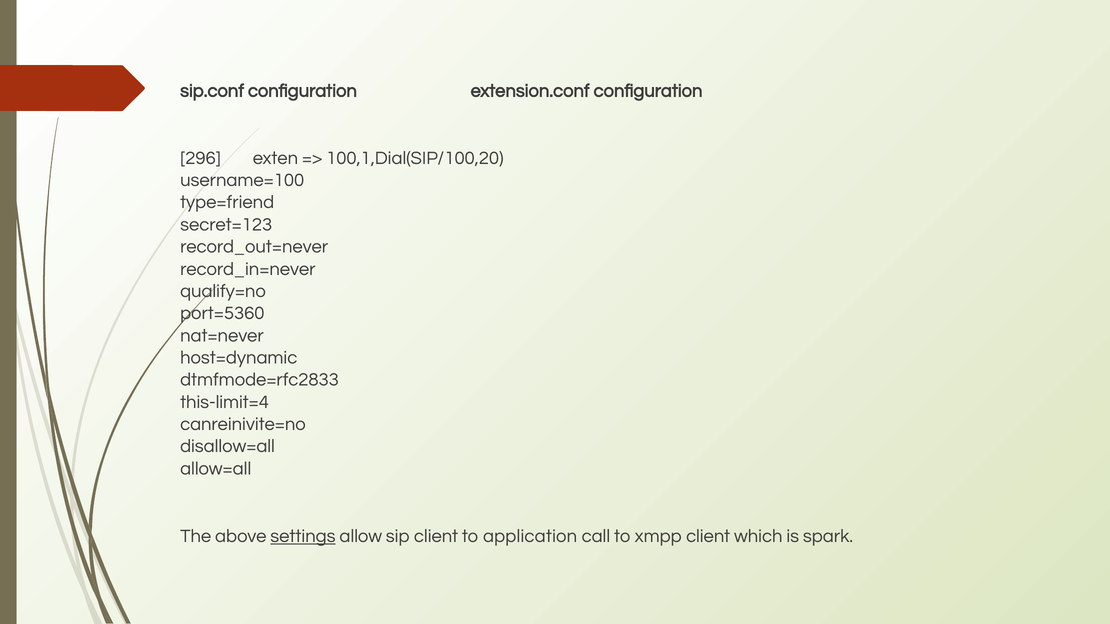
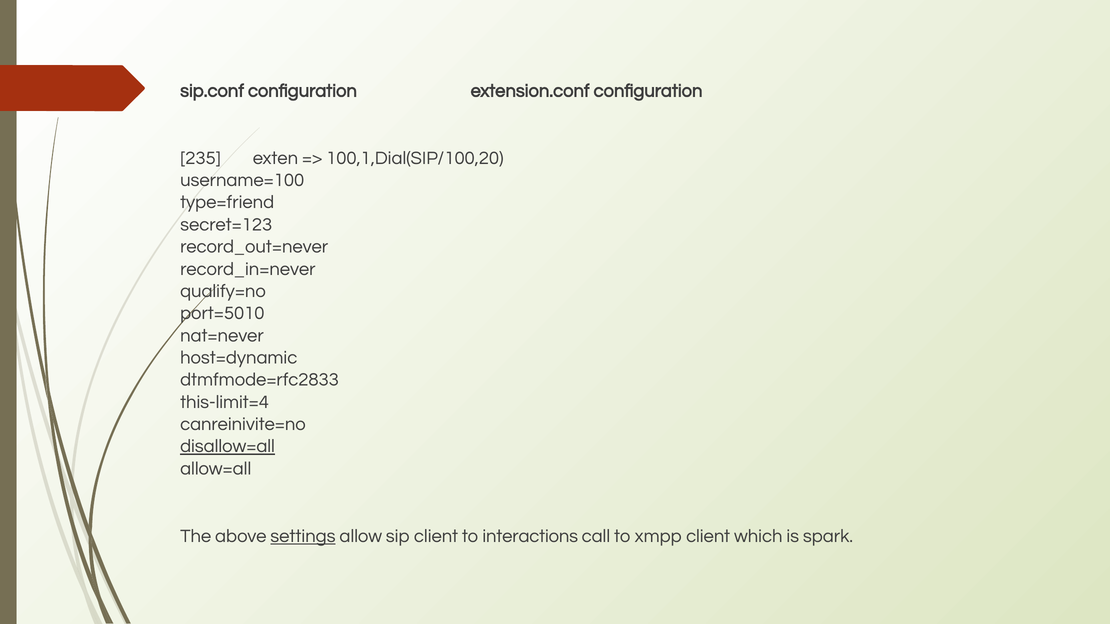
296: 296 -> 235
port=5360: port=5360 -> port=5010
disallow=all underline: none -> present
application: application -> interactions
